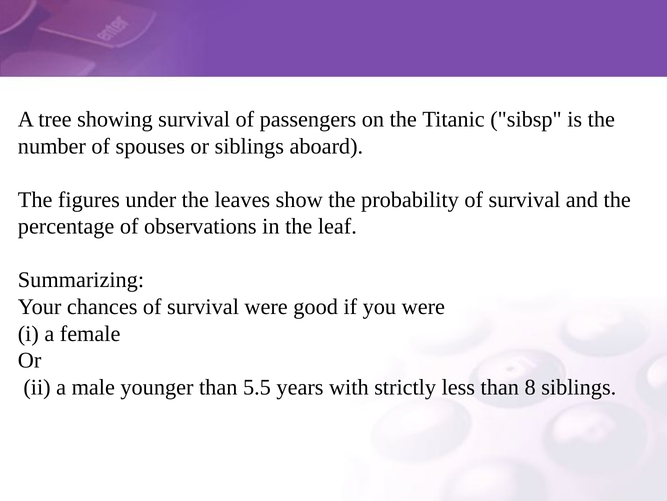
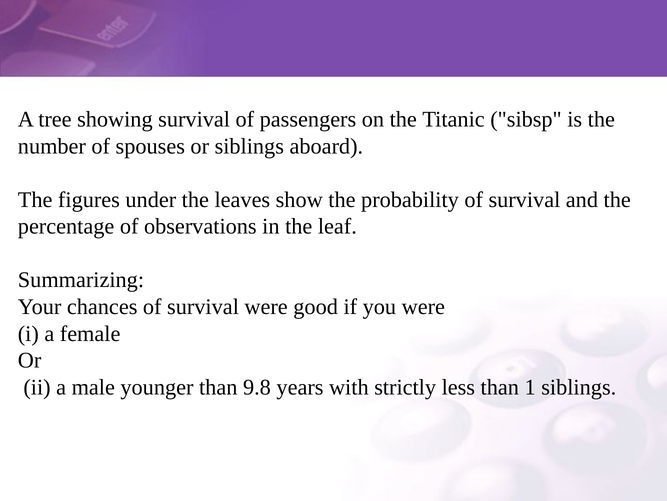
5.5: 5.5 -> 9.8
8: 8 -> 1
